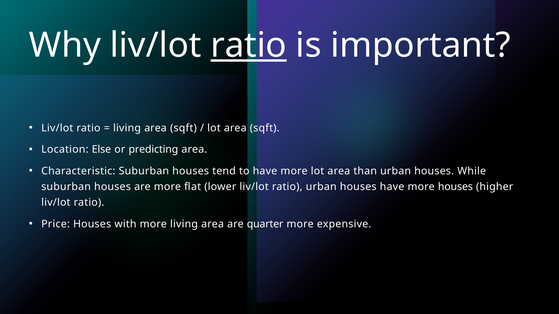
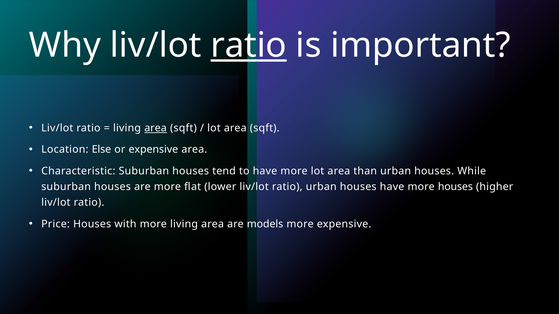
area at (155, 128) underline: none -> present
or predicting: predicting -> expensive
quarter: quarter -> models
